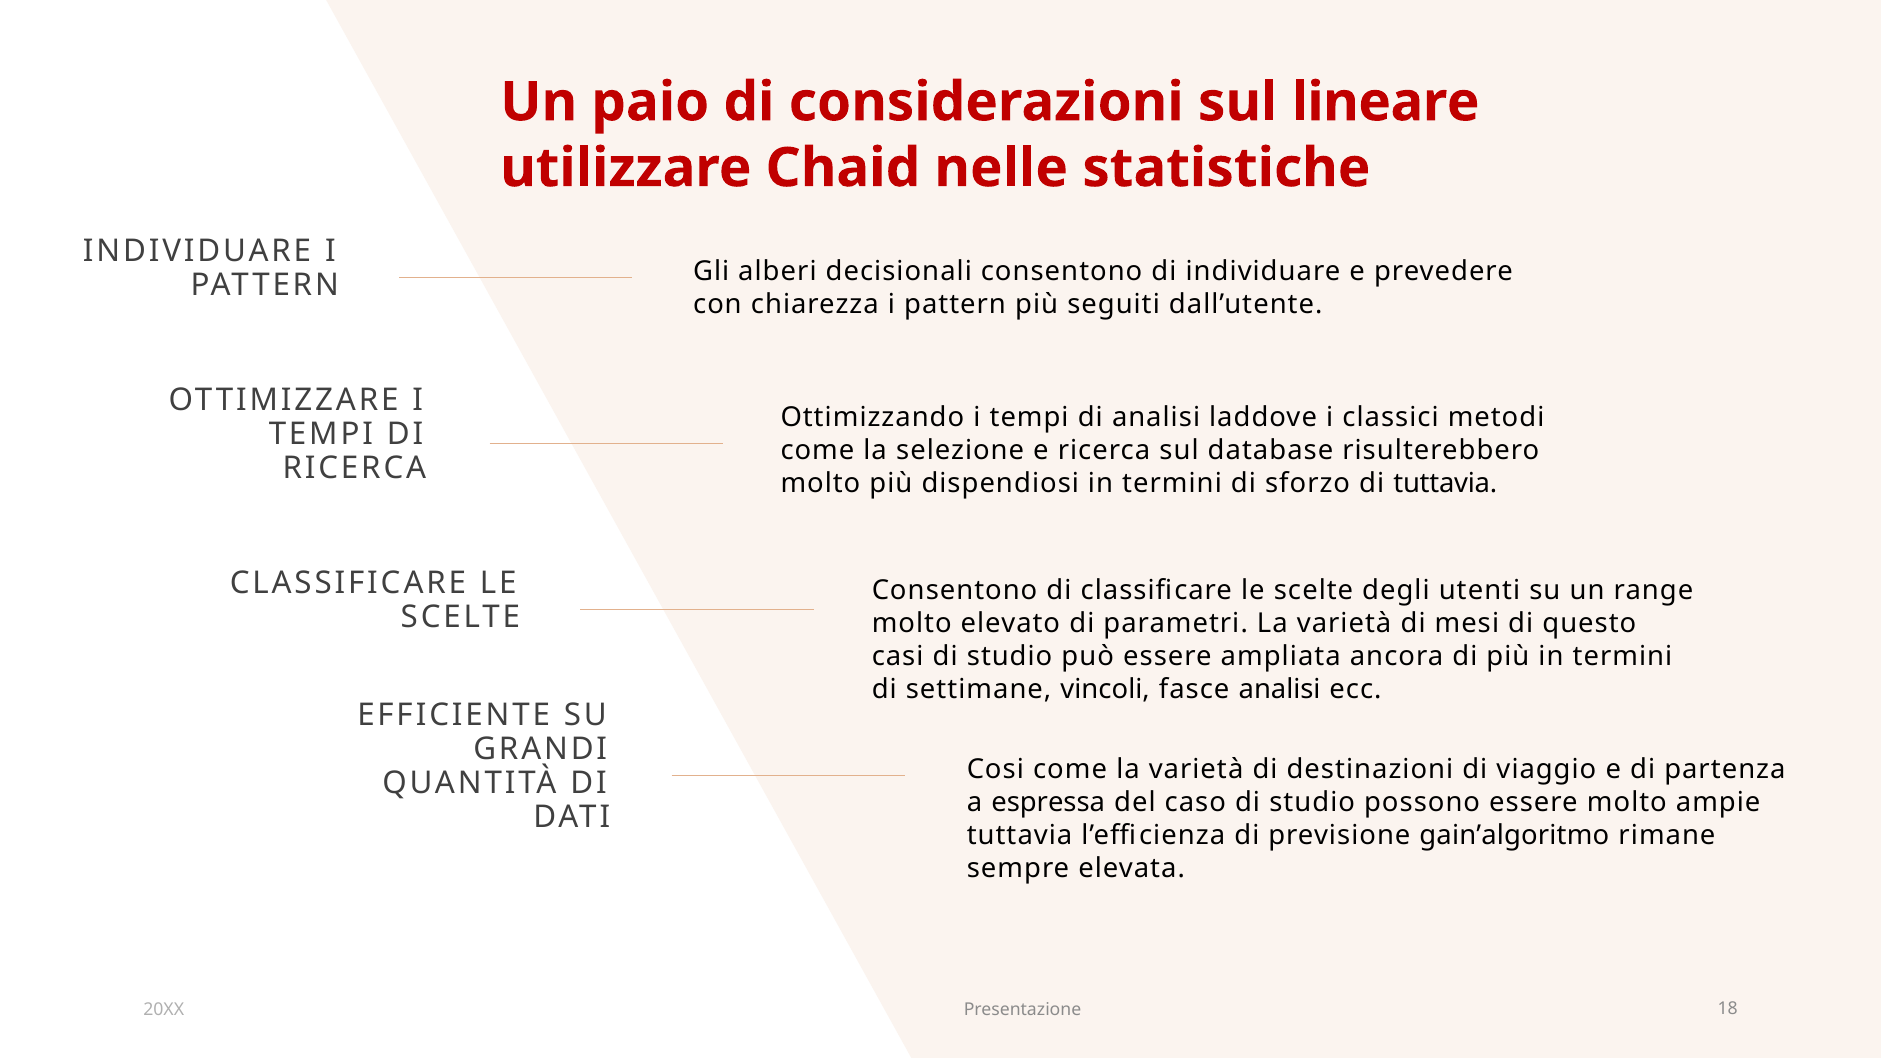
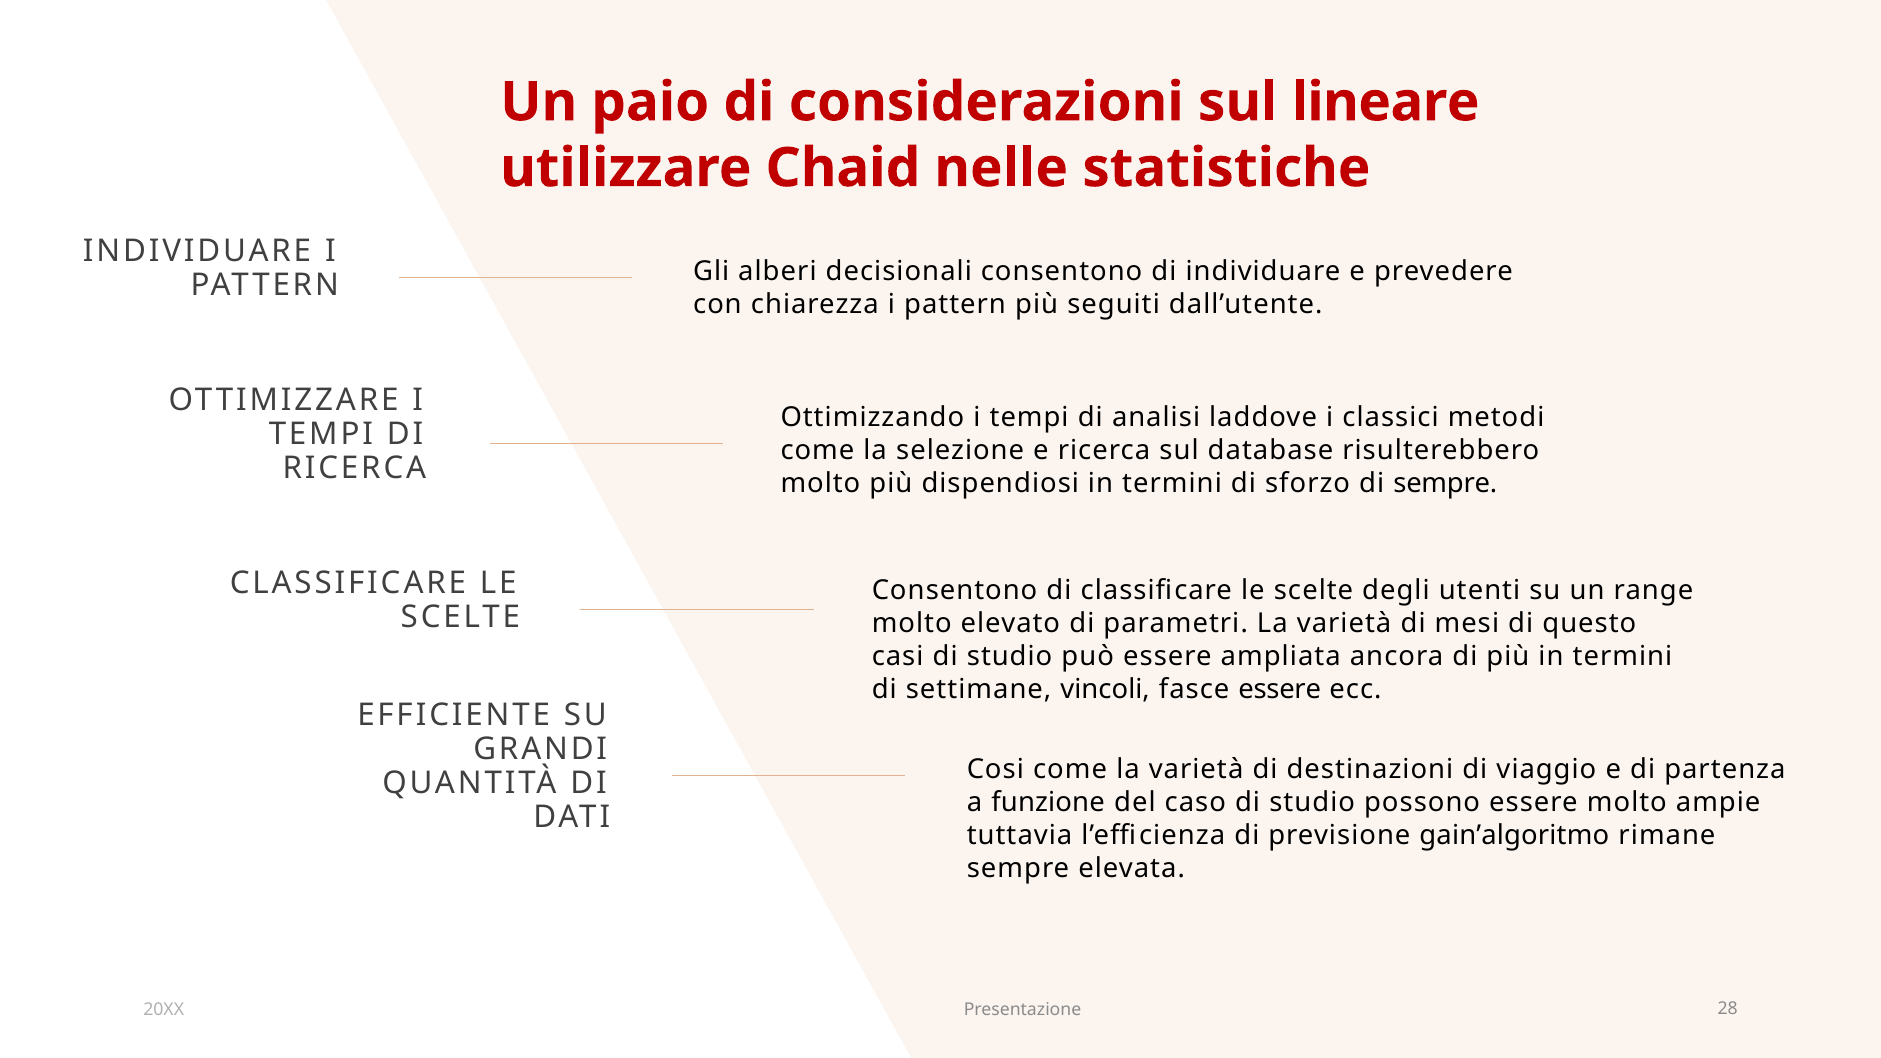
di tuttavia: tuttavia -> sempre
fasce analisi: analisi -> essere
espressa: espressa -> funzione
18: 18 -> 28
